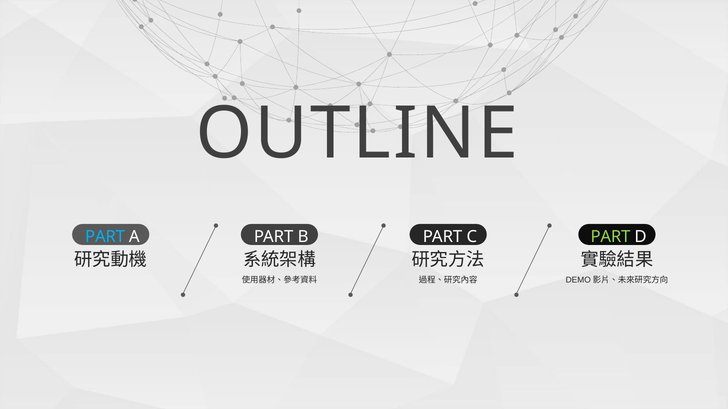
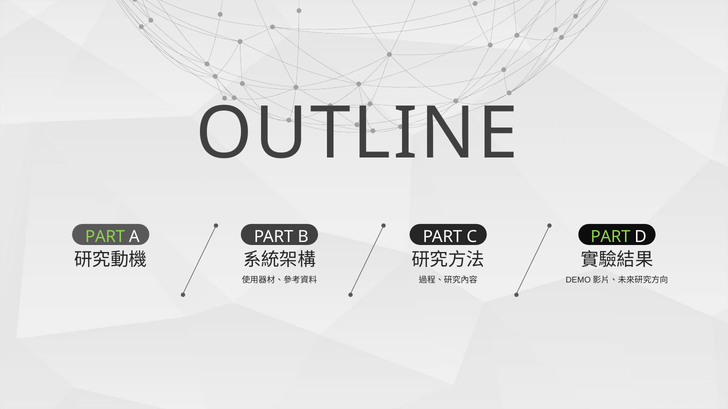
PART at (105, 237) colour: light blue -> light green
